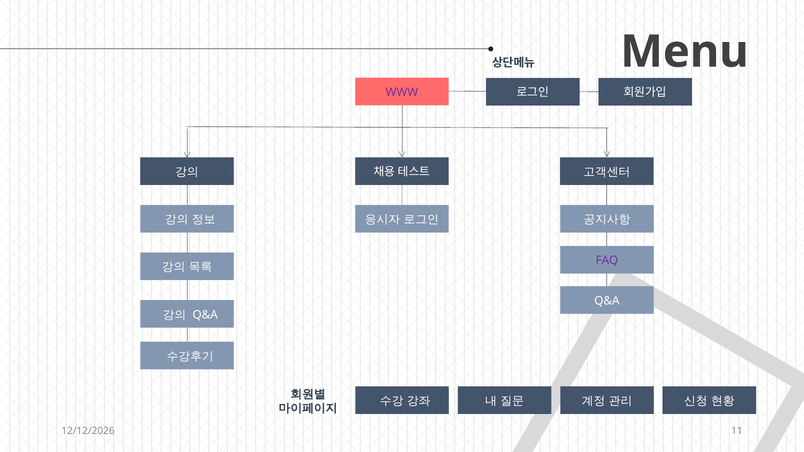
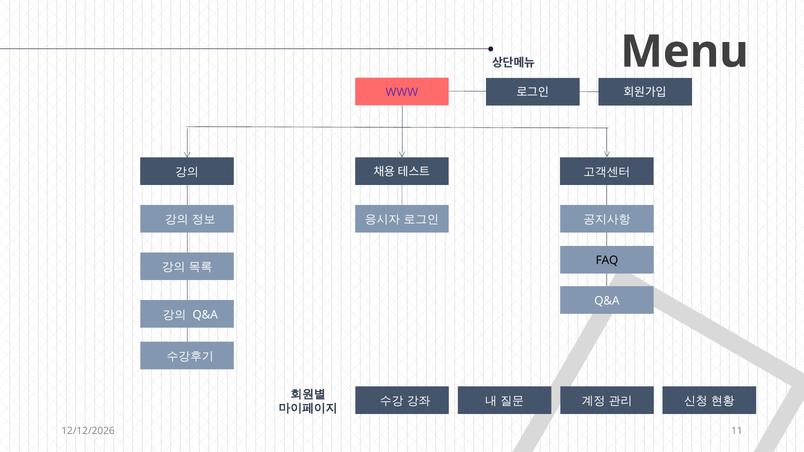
FAQ colour: purple -> black
